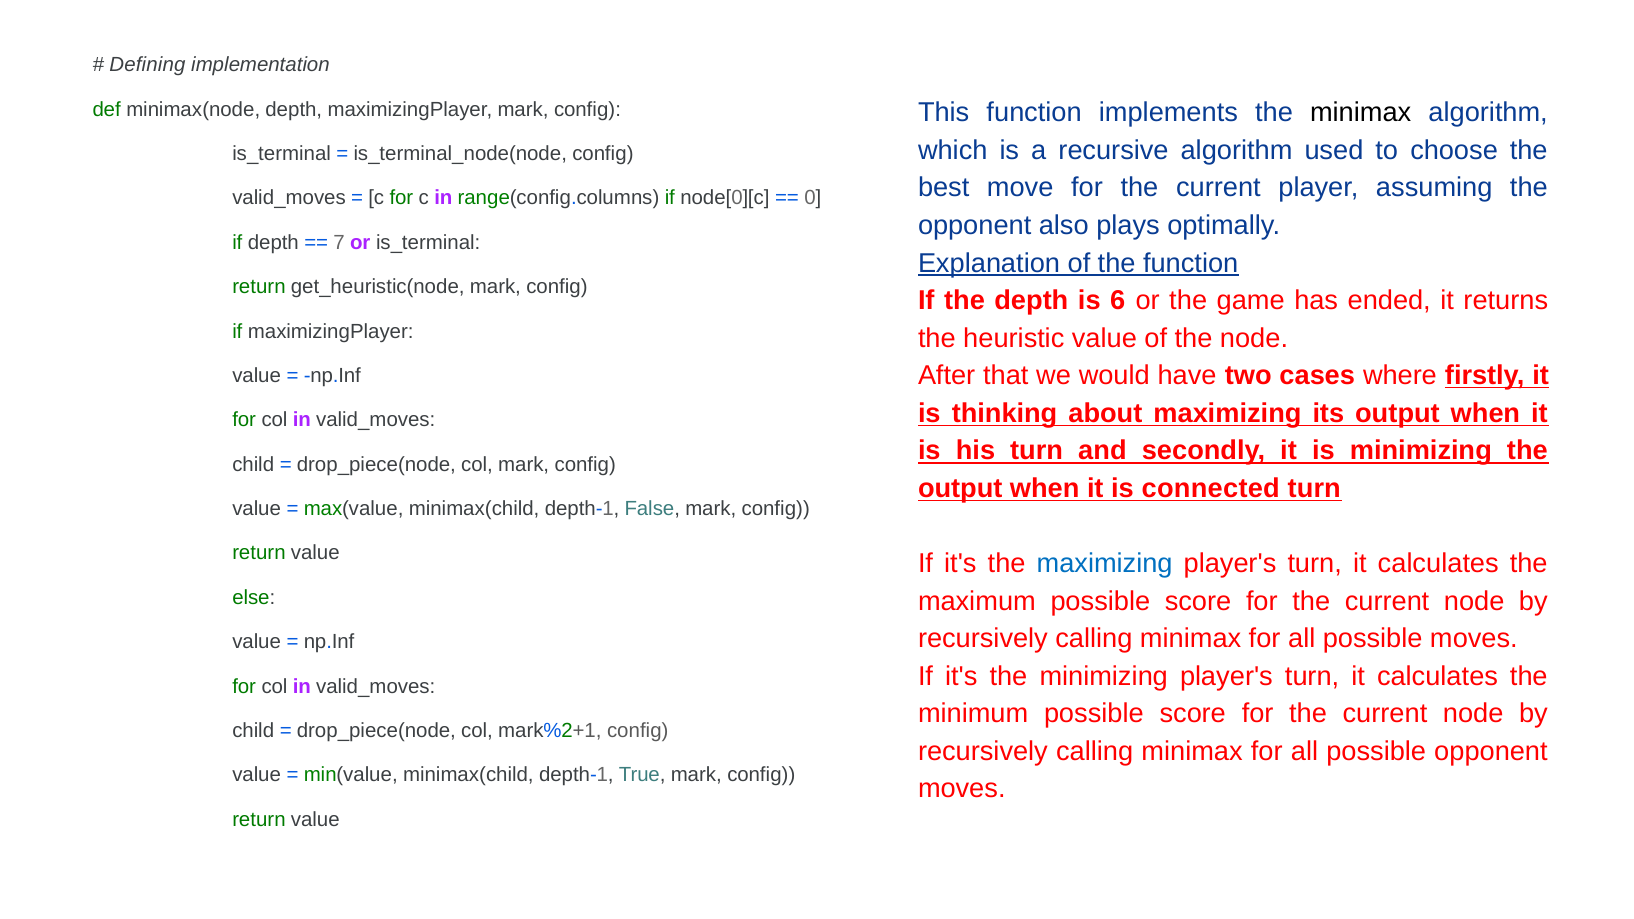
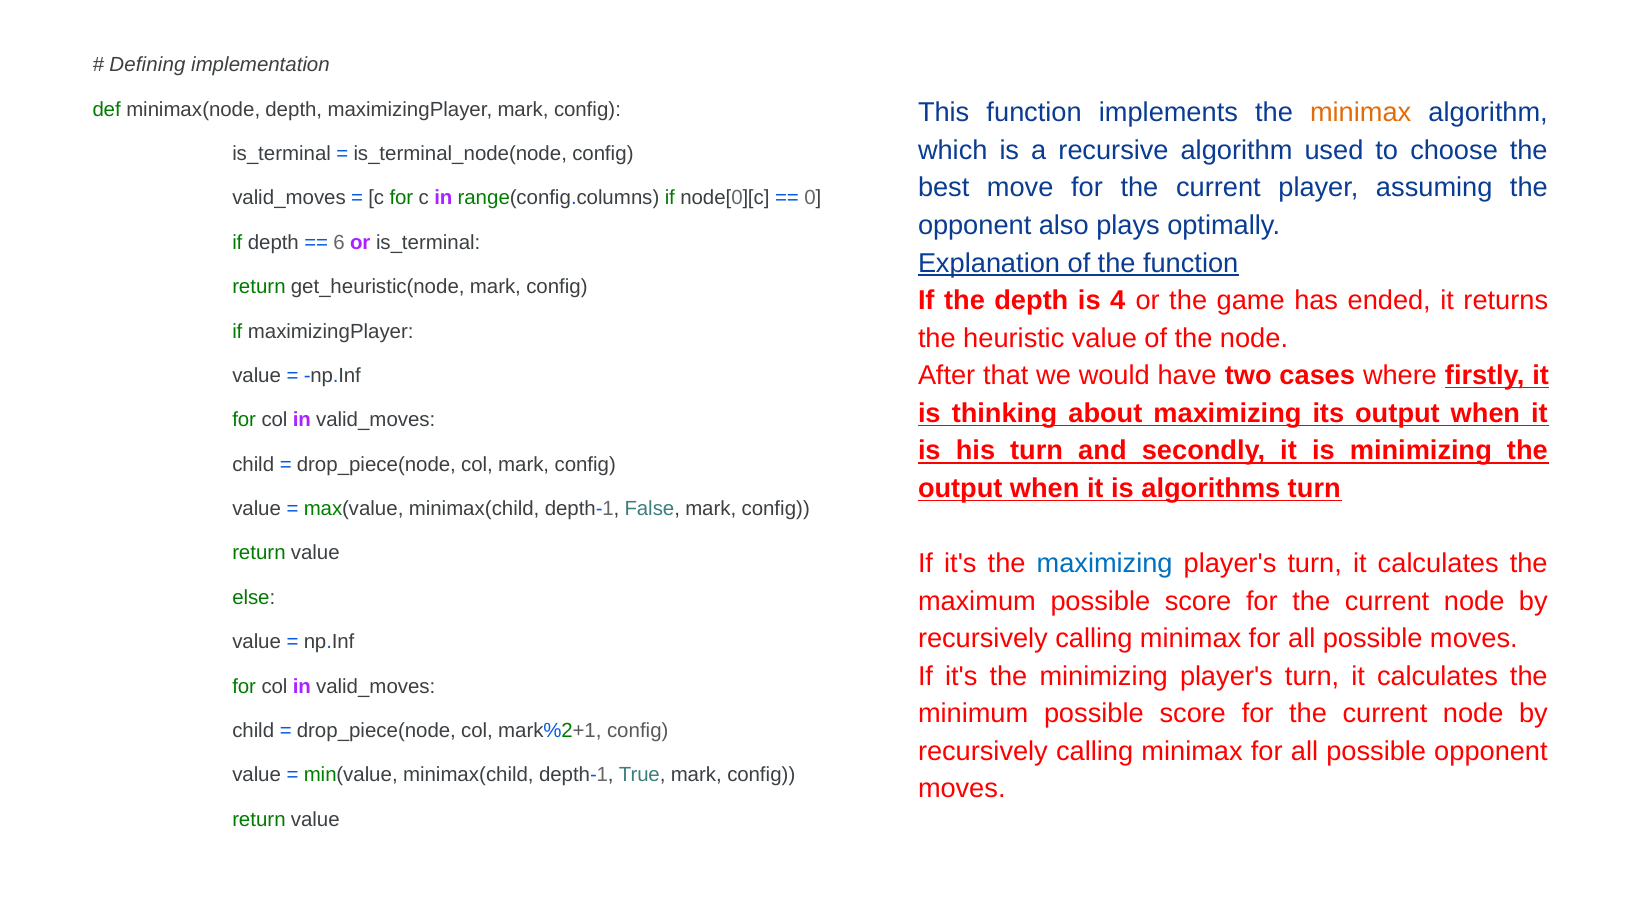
minimax at (1361, 113) colour: black -> orange
7: 7 -> 6
6: 6 -> 4
connected: connected -> algorithms
